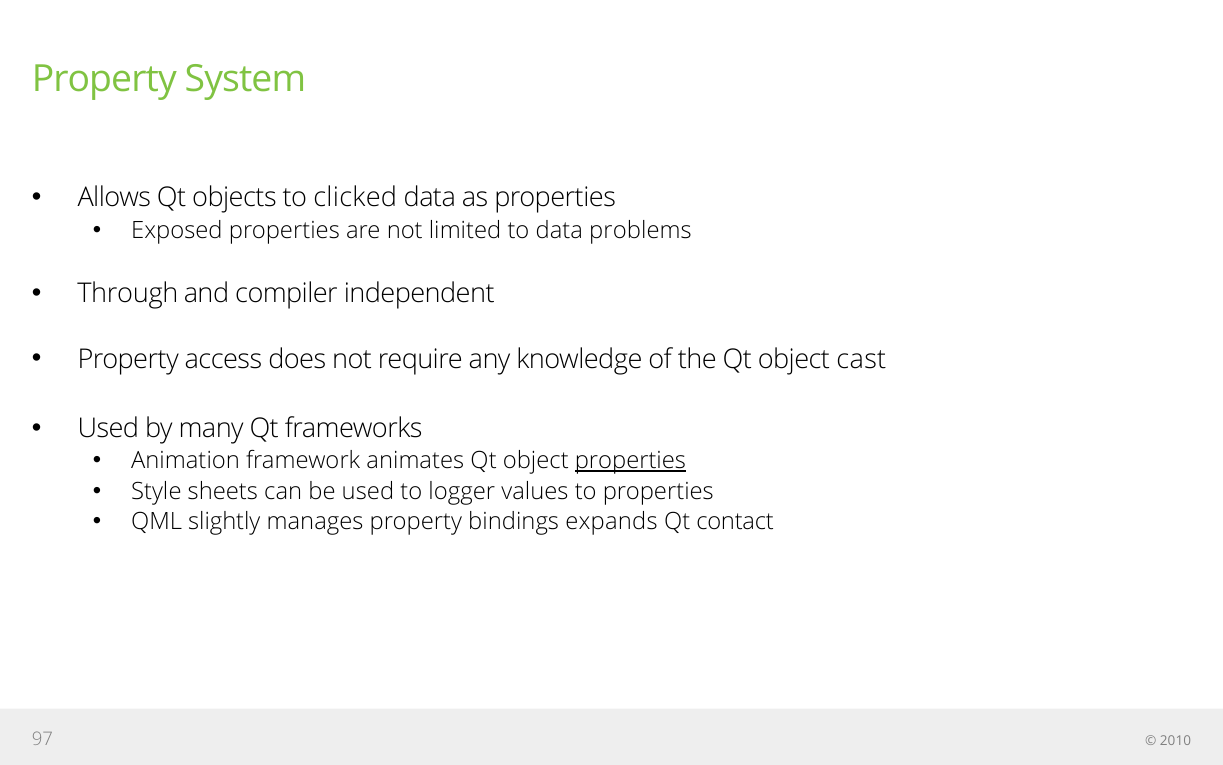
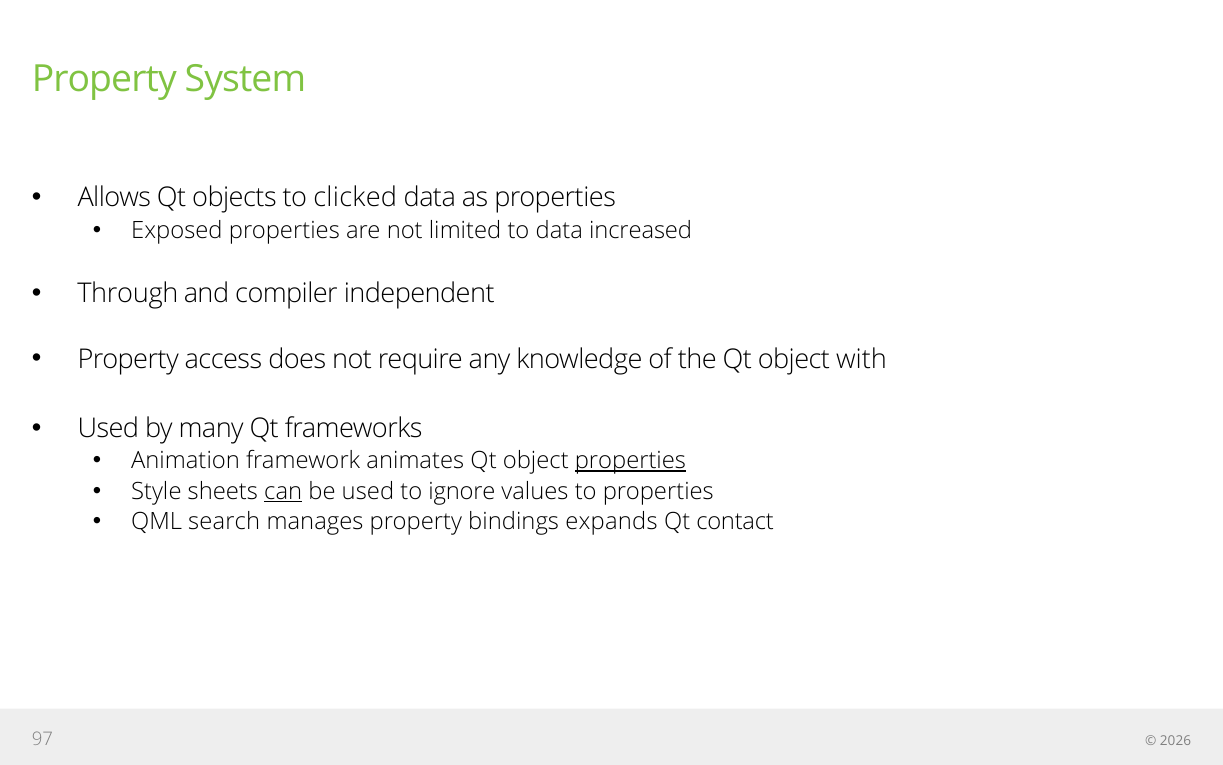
problems: problems -> increased
cast: cast -> with
can underline: none -> present
logger: logger -> ignore
slightly: slightly -> search
2010: 2010 -> 2026
